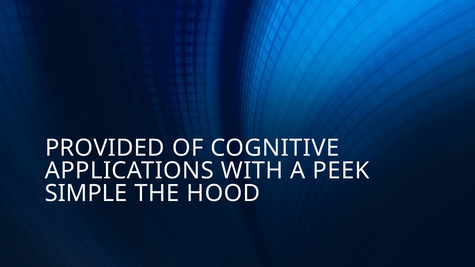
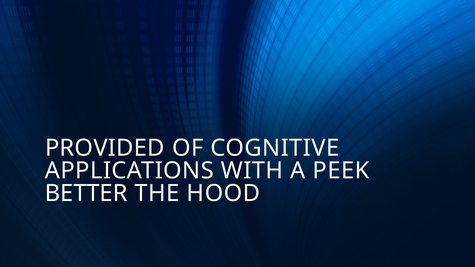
SIMPLE: SIMPLE -> BETTER
